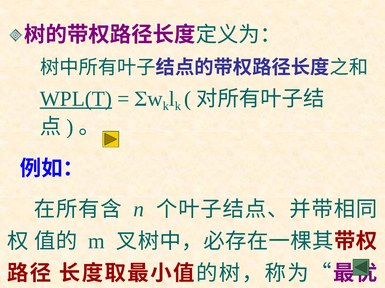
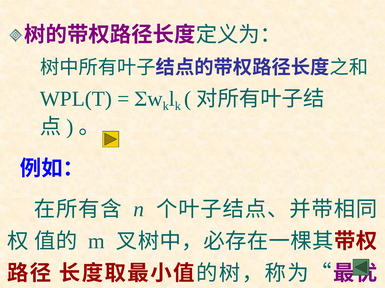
WPL(T underline: present -> none
